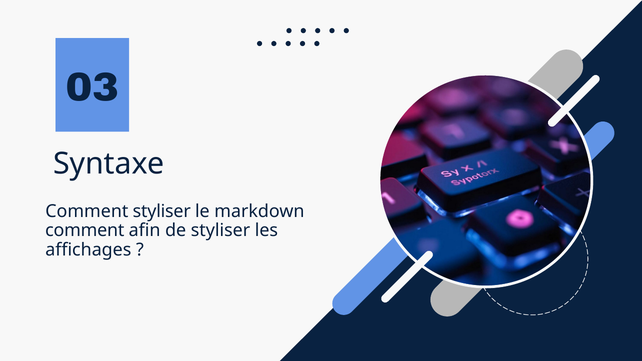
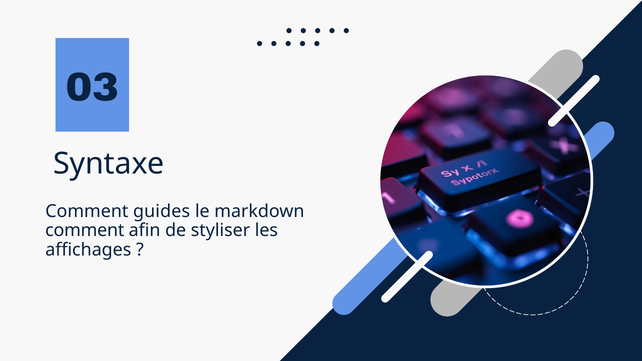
Comment styliser: styliser -> guides
